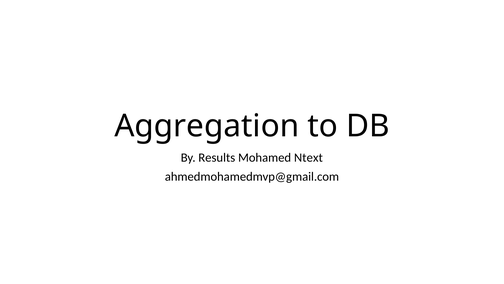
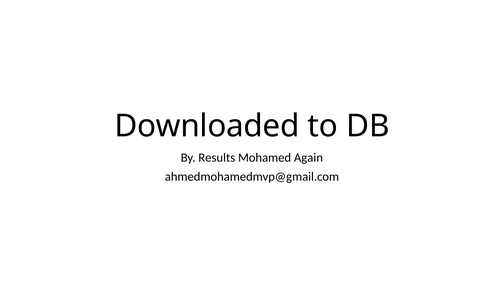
Aggregation: Aggregation -> Downloaded
Ntext: Ntext -> Again
